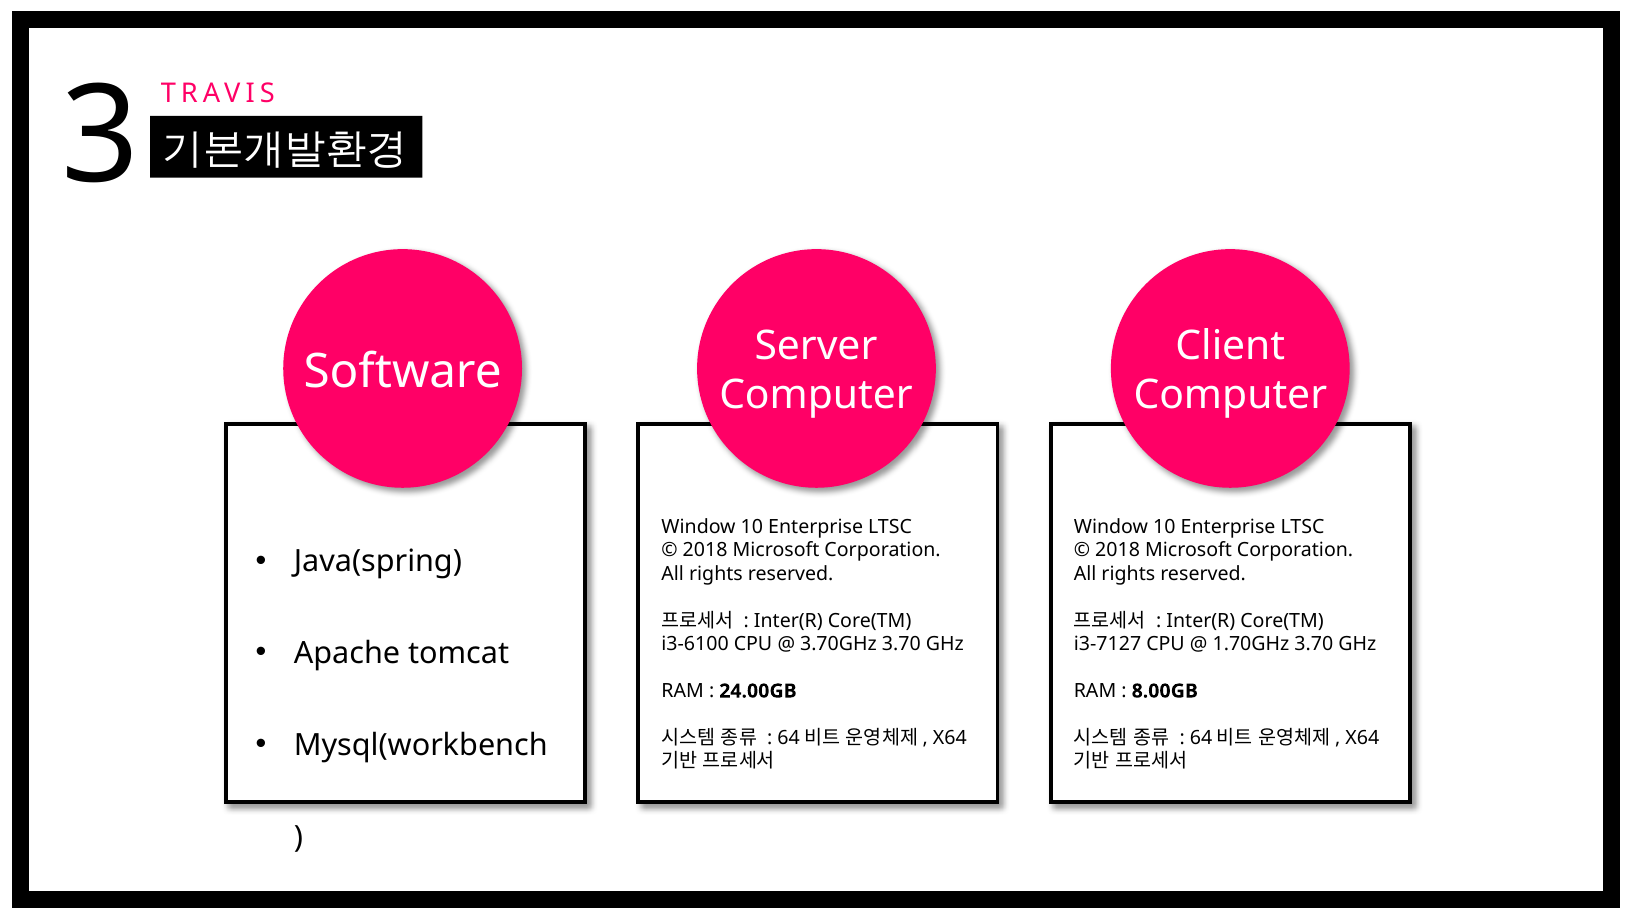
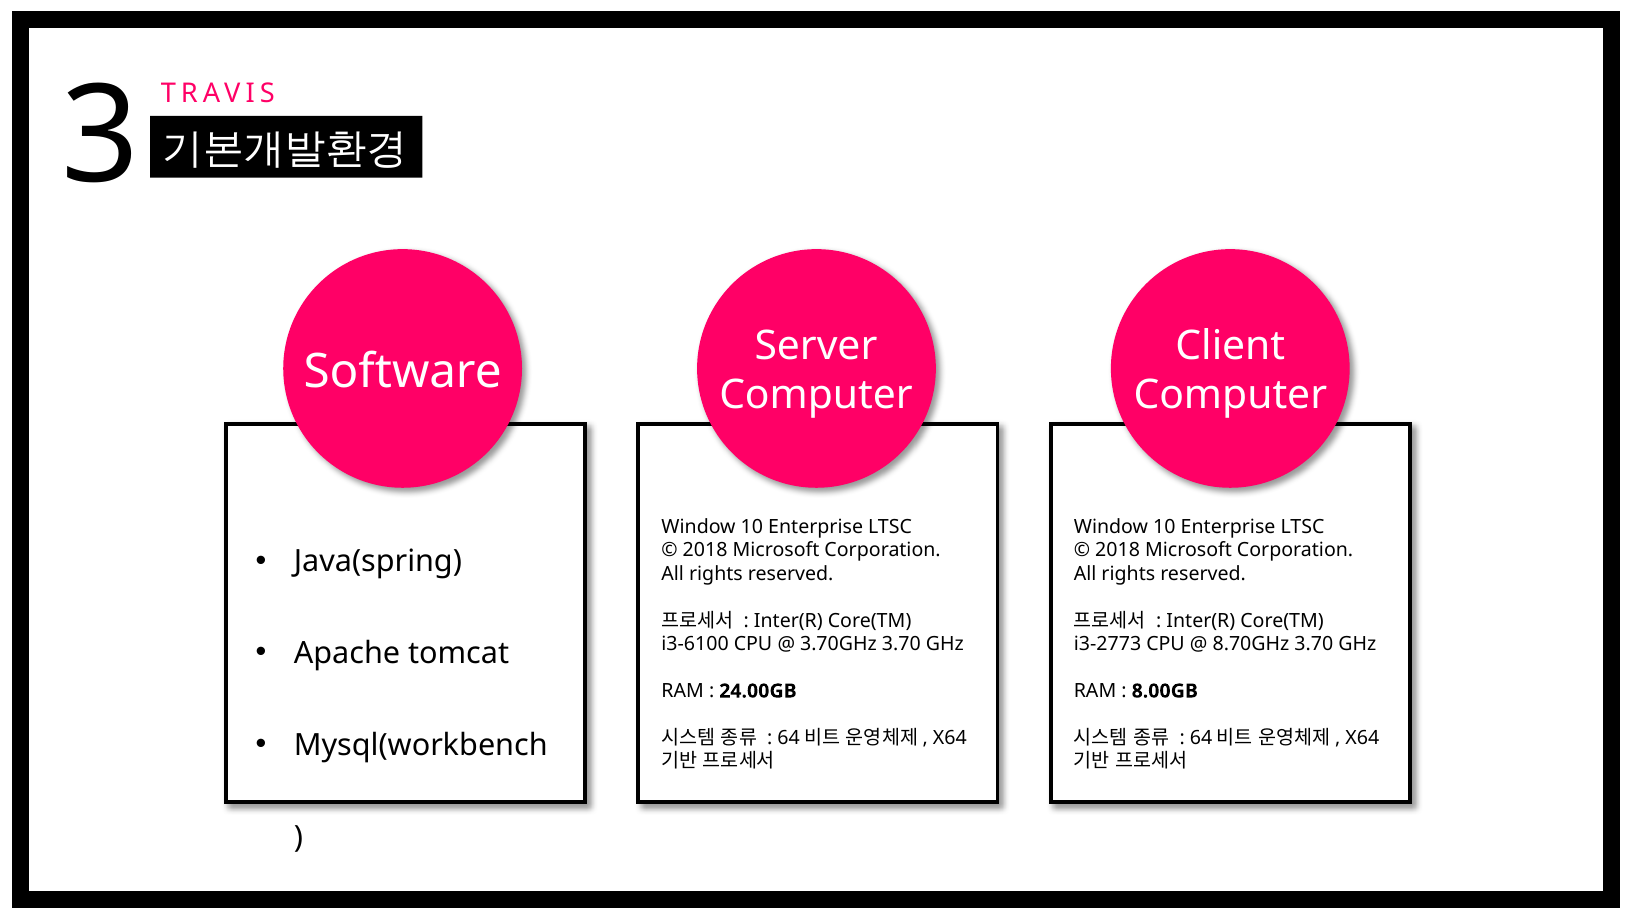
i3-7127: i3-7127 -> i3-2773
1.70GHz: 1.70GHz -> 8.70GHz
